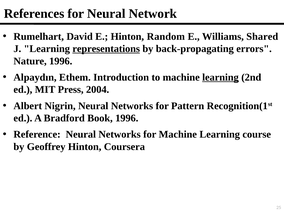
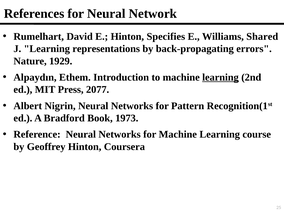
Random: Random -> Specifies
representations underline: present -> none
Nature 1996: 1996 -> 1929
2004: 2004 -> 2077
Book 1996: 1996 -> 1973
